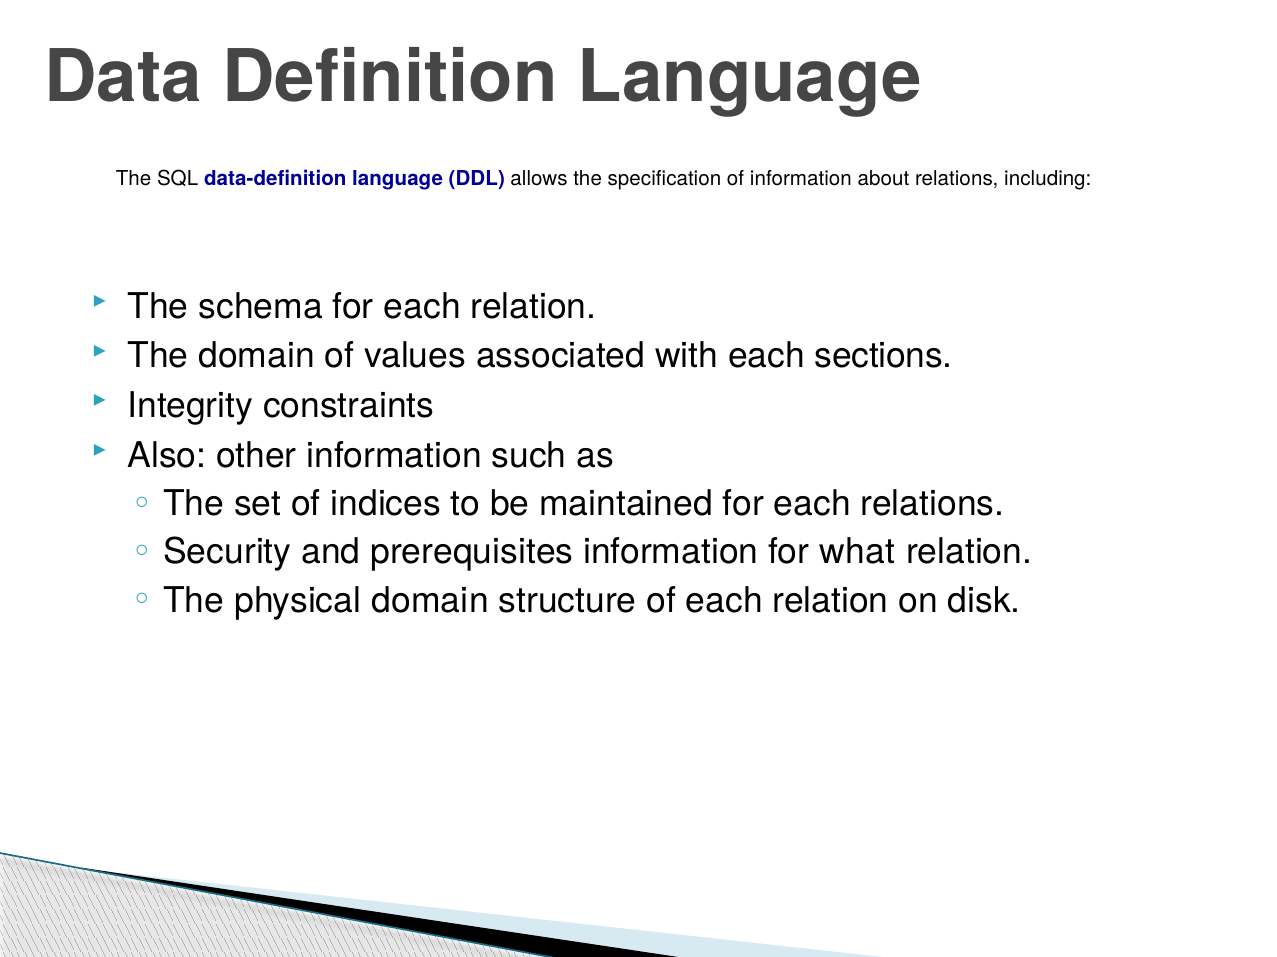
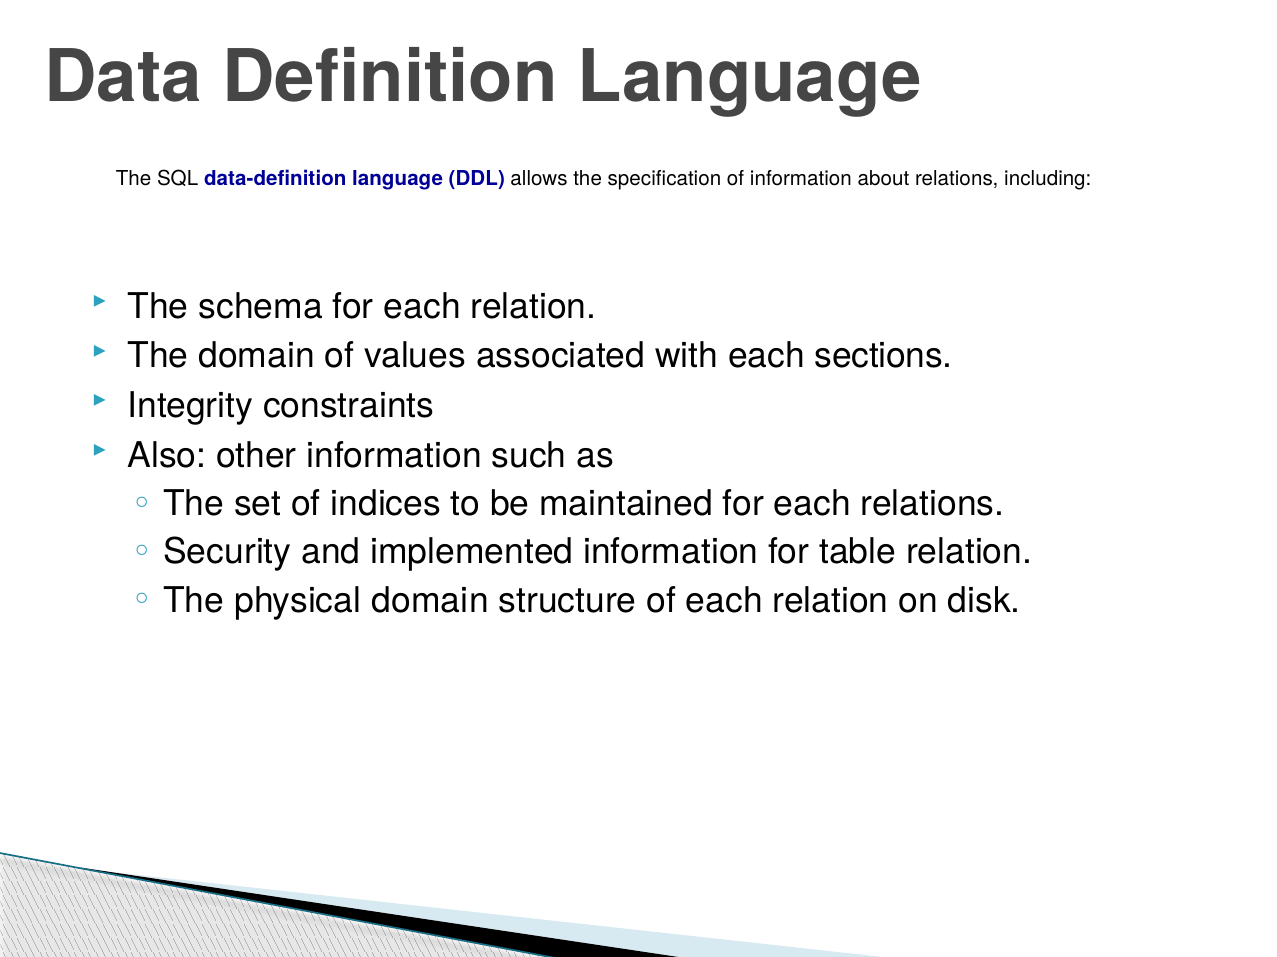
prerequisites: prerequisites -> implemented
what: what -> table
